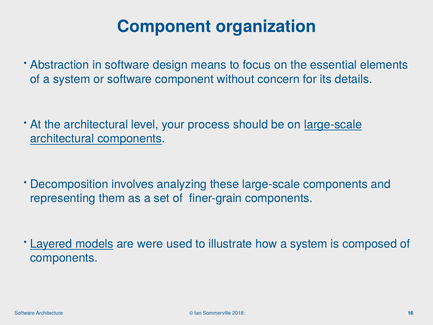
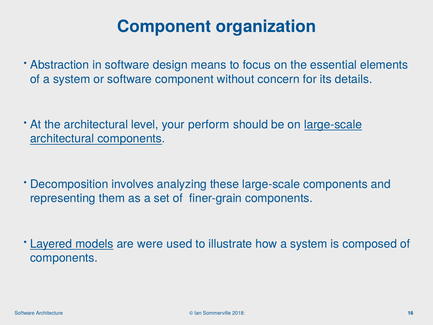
process: process -> perform
